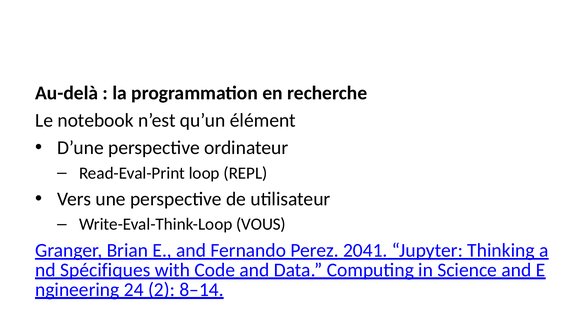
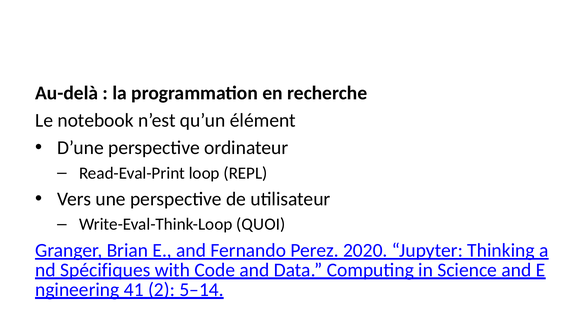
VOUS: VOUS -> QUOI
2041: 2041 -> 2020
24: 24 -> 41
8–14: 8–14 -> 5–14
